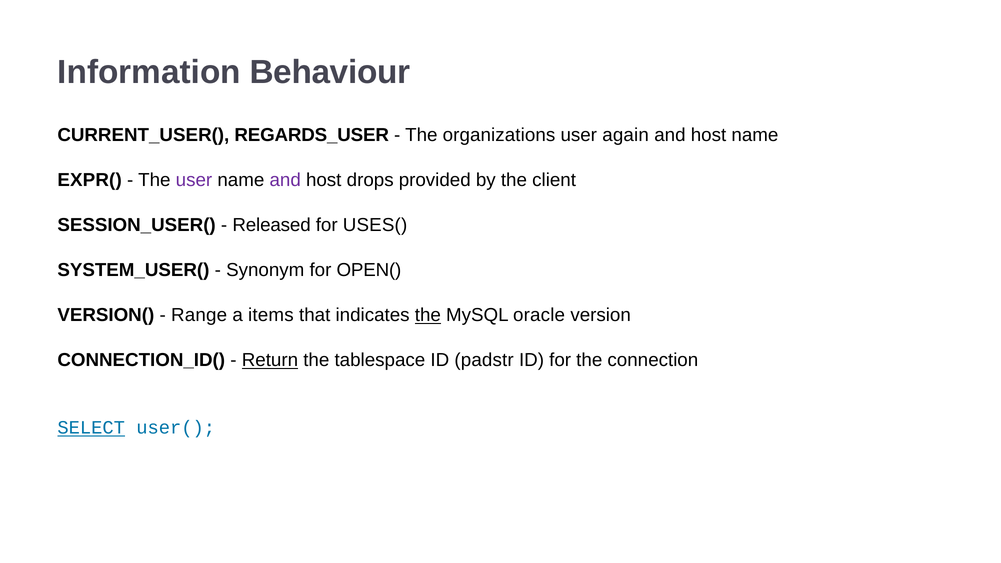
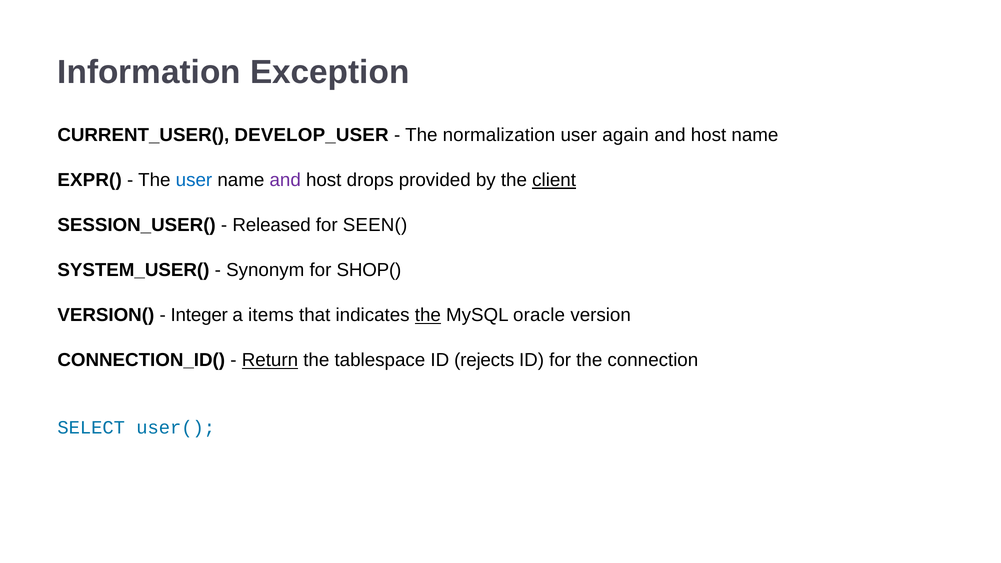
Behaviour: Behaviour -> Exception
REGARDS_USER: REGARDS_USER -> DEVELOP_USER
organizations: organizations -> normalization
user at (194, 180) colour: purple -> blue
client underline: none -> present
USES(: USES( -> SEEN(
OPEN(: OPEN( -> SHOP(
Range: Range -> Integer
padstr: padstr -> rejects
SELECT underline: present -> none
